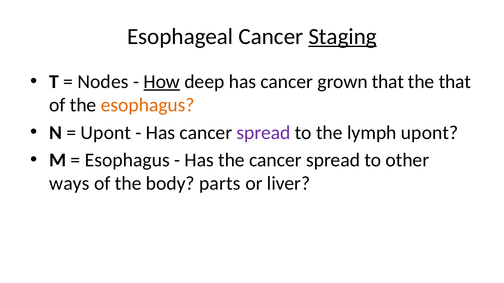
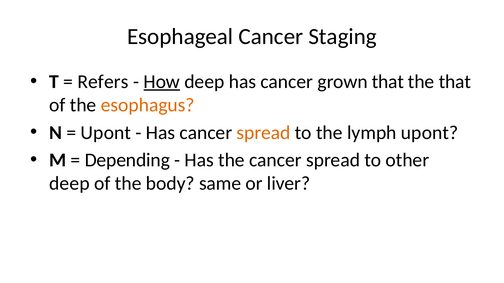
Staging underline: present -> none
Nodes: Nodes -> Refers
spread at (264, 133) colour: purple -> orange
Esophagus at (127, 160): Esophagus -> Depending
ways at (69, 184): ways -> deep
parts: parts -> same
